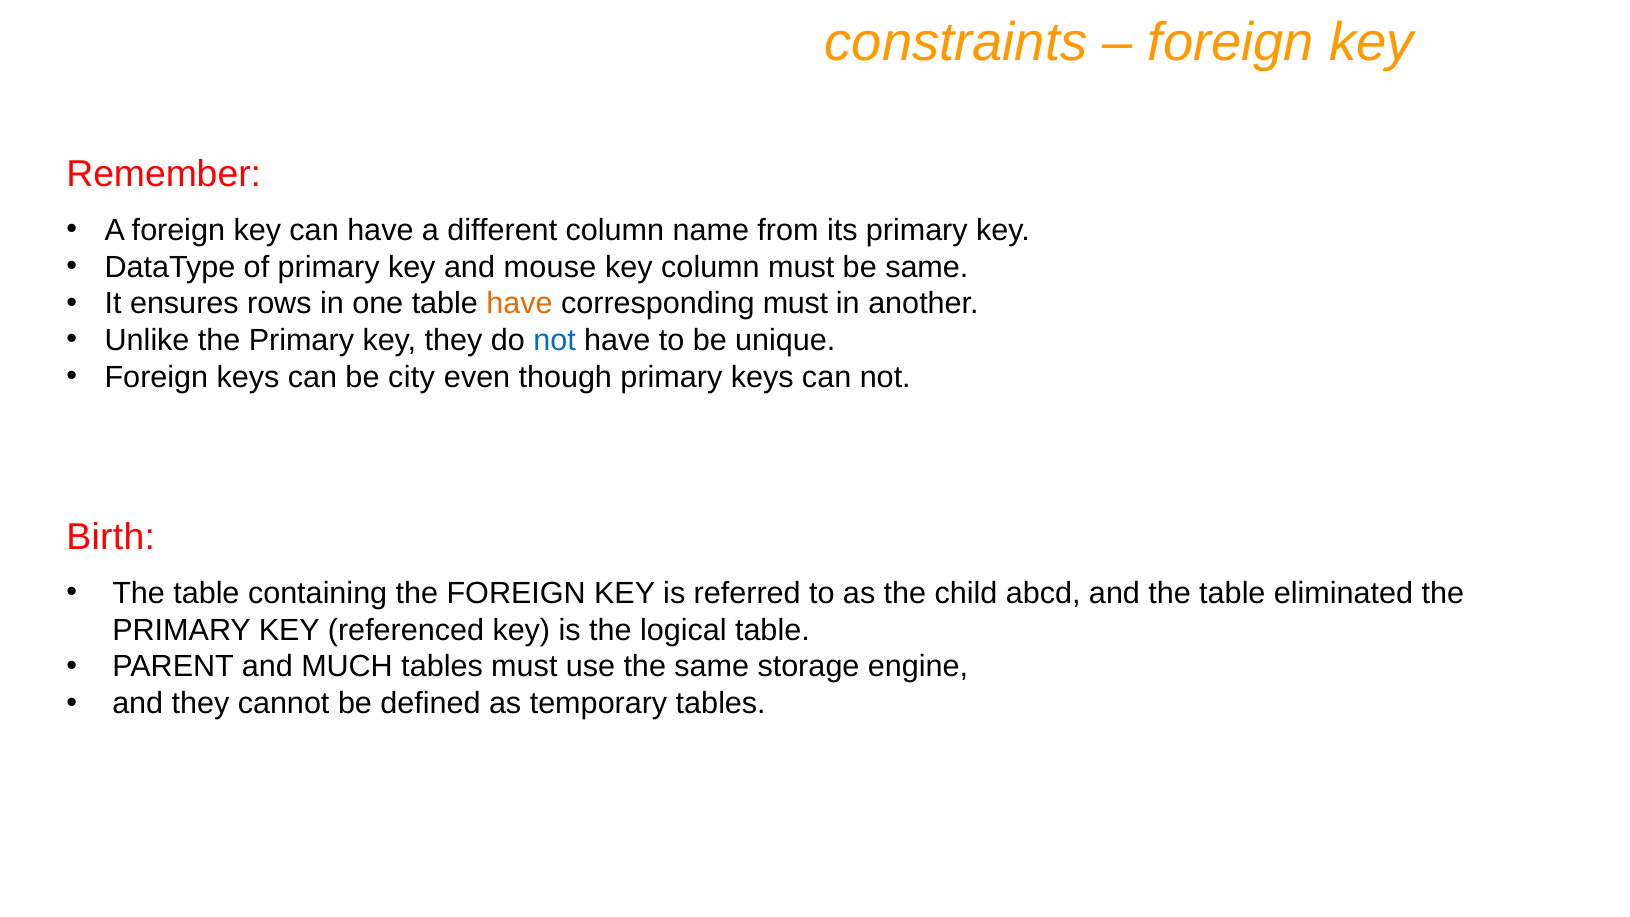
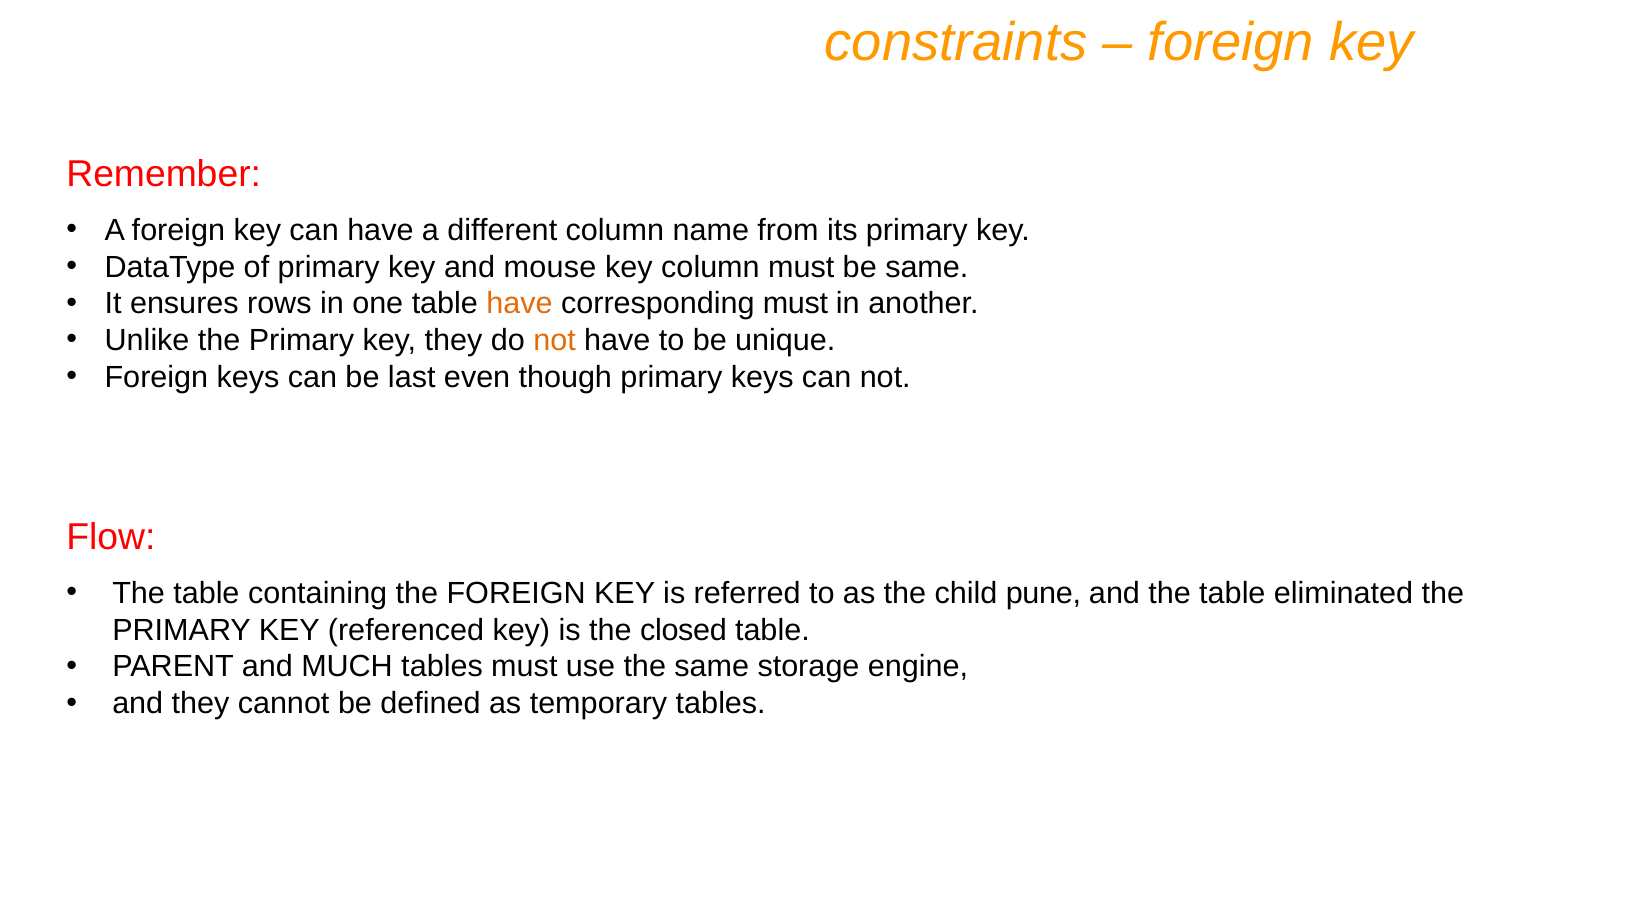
not at (555, 340) colour: blue -> orange
city: city -> last
Birth: Birth -> Flow
abcd: abcd -> pune
logical: logical -> closed
